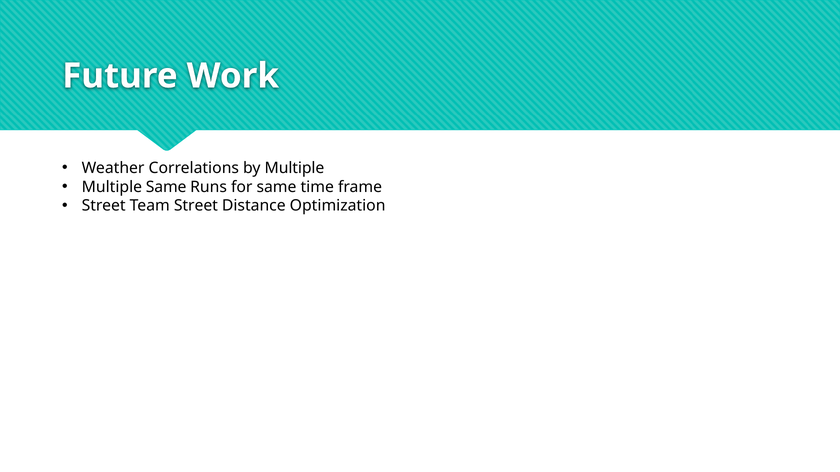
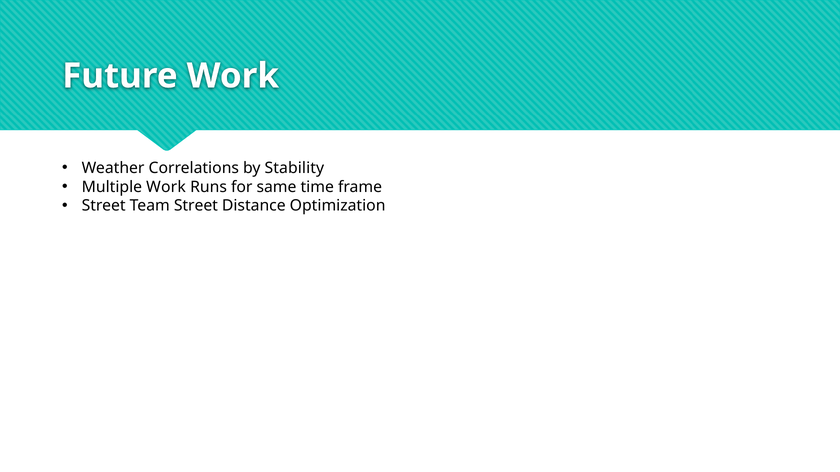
by Multiple: Multiple -> Stability
Multiple Same: Same -> Work
